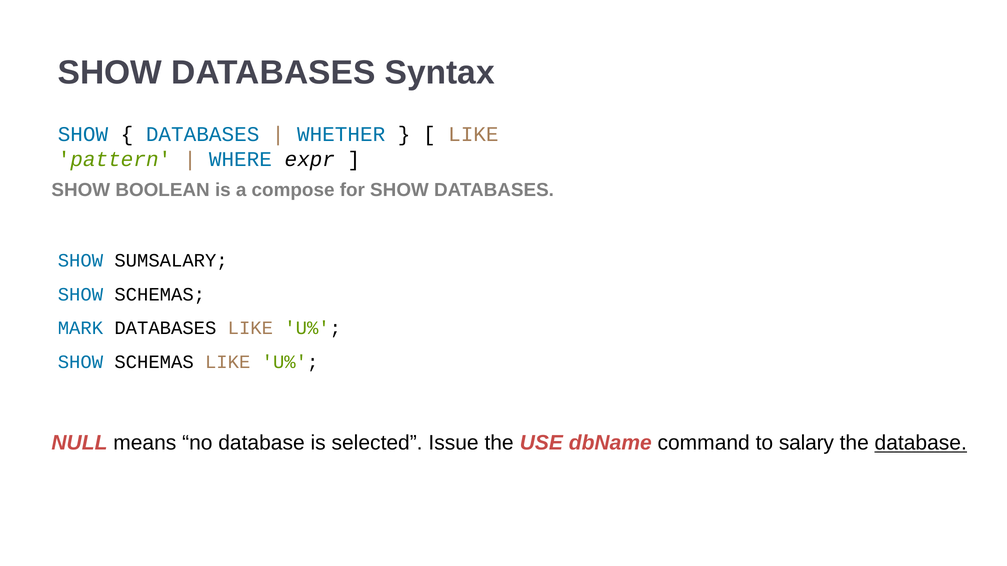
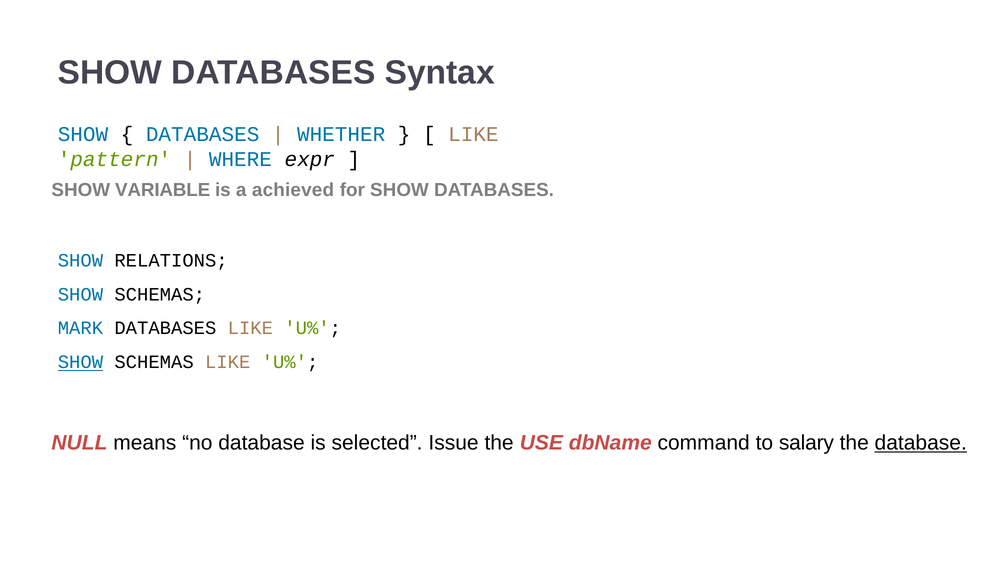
BOOLEAN: BOOLEAN -> VARIABLE
compose: compose -> achieved
SUMSALARY: SUMSALARY -> RELATIONS
SHOW at (80, 362) underline: none -> present
